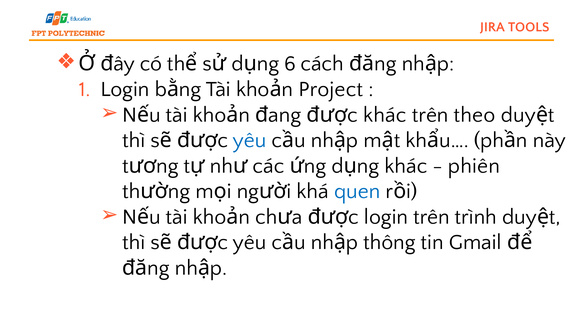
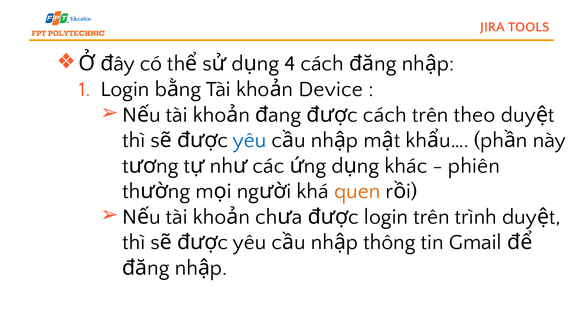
6: 6 -> 4
Project: Project -> Device
khác at (385, 115): khác -> cách
quen colour: blue -> orange
